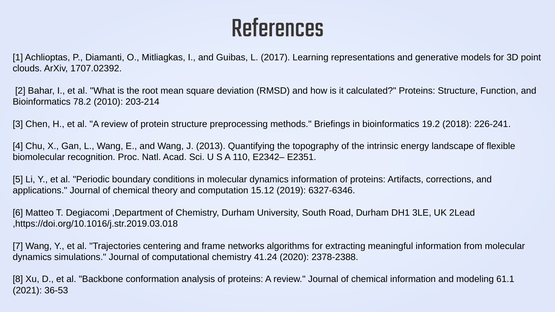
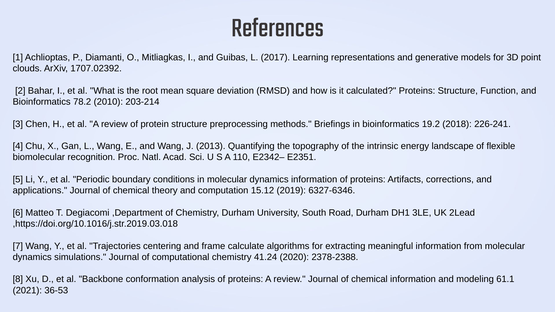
networks: networks -> calculate
